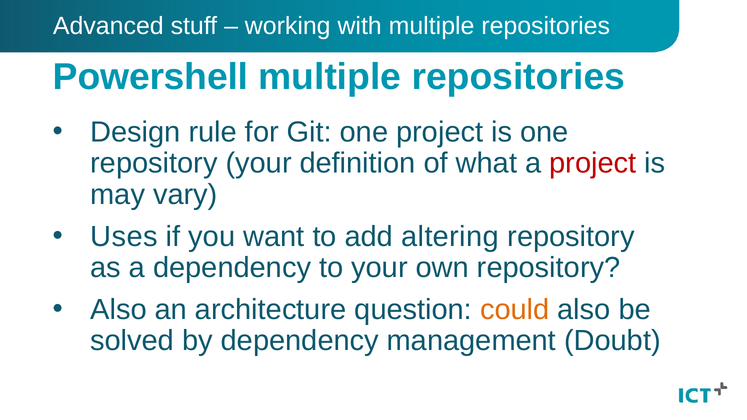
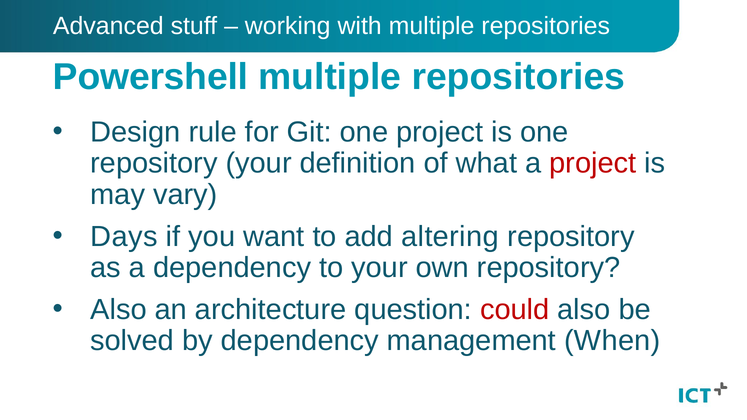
Uses: Uses -> Days
could colour: orange -> red
Doubt: Doubt -> When
